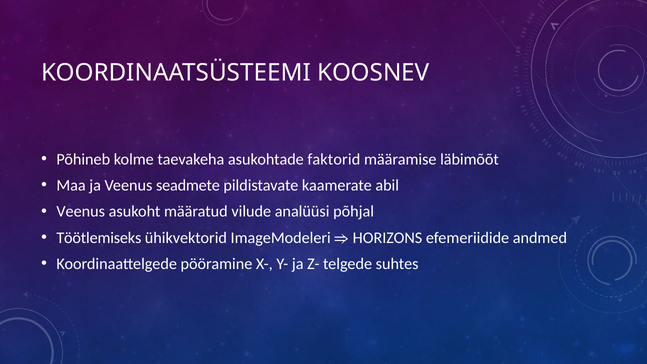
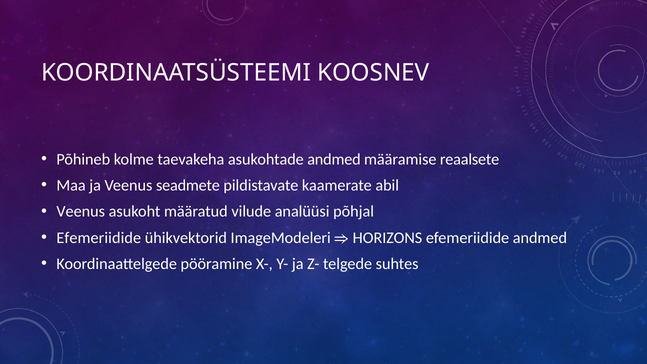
asukohtade faktorid: faktorid -> andmed
läbimõõt: läbimõõt -> reaalsete
Töötlemiseks at (99, 238): Töötlemiseks -> Efemeriidide
